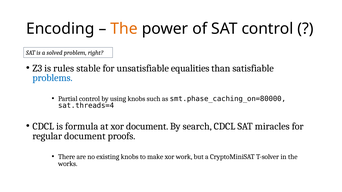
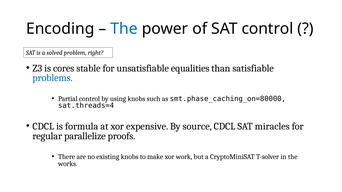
The at (124, 29) colour: orange -> blue
rules: rules -> cores
xor document: document -> expensive
search: search -> source
regular document: document -> parallelize
